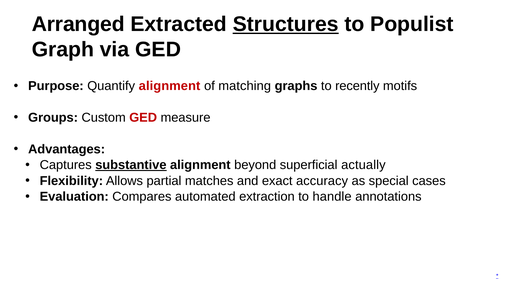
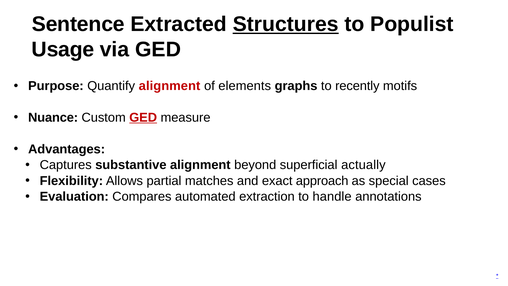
Arranged: Arranged -> Sentence
Graph: Graph -> Usage
matching: matching -> elements
Groups: Groups -> Nuance
GED at (143, 117) underline: none -> present
substantive underline: present -> none
accuracy: accuracy -> approach
